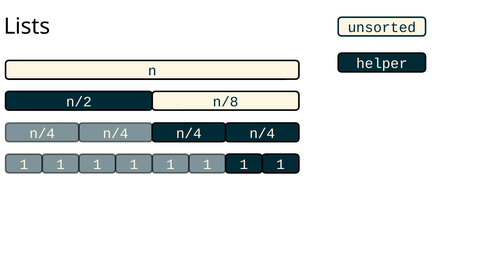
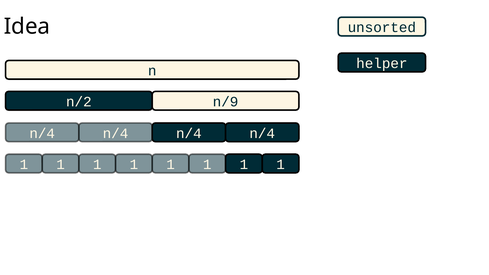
Lists: Lists -> Idea
n/8: n/8 -> n/9
